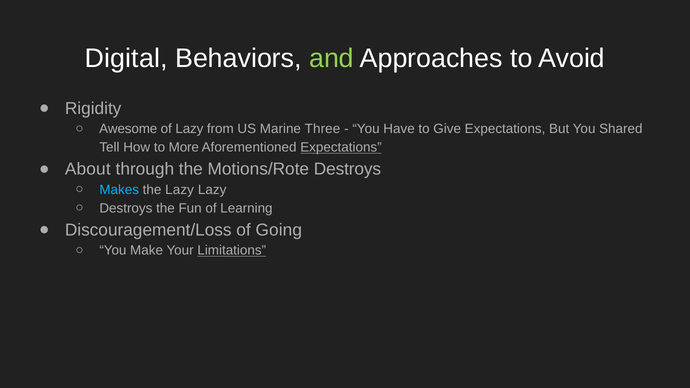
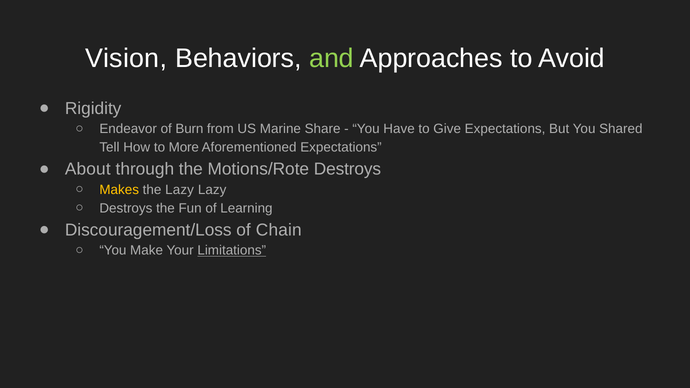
Digital: Digital -> Vision
Awesome: Awesome -> Endeavor
of Lazy: Lazy -> Burn
Three: Three -> Share
Expectations at (341, 148) underline: present -> none
Makes colour: light blue -> yellow
Going: Going -> Chain
